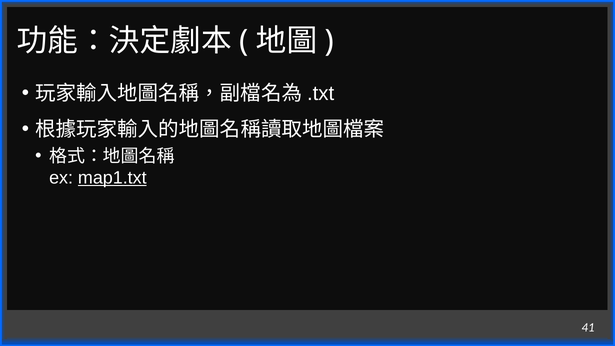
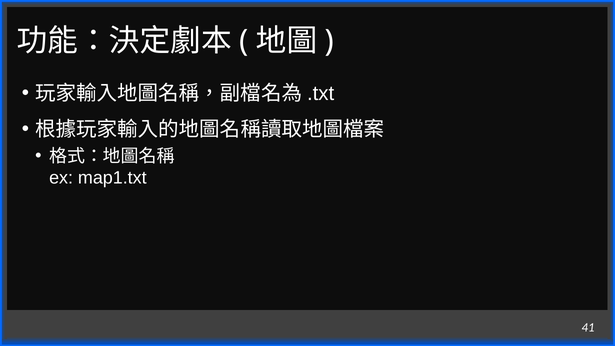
map1.txt underline: present -> none
